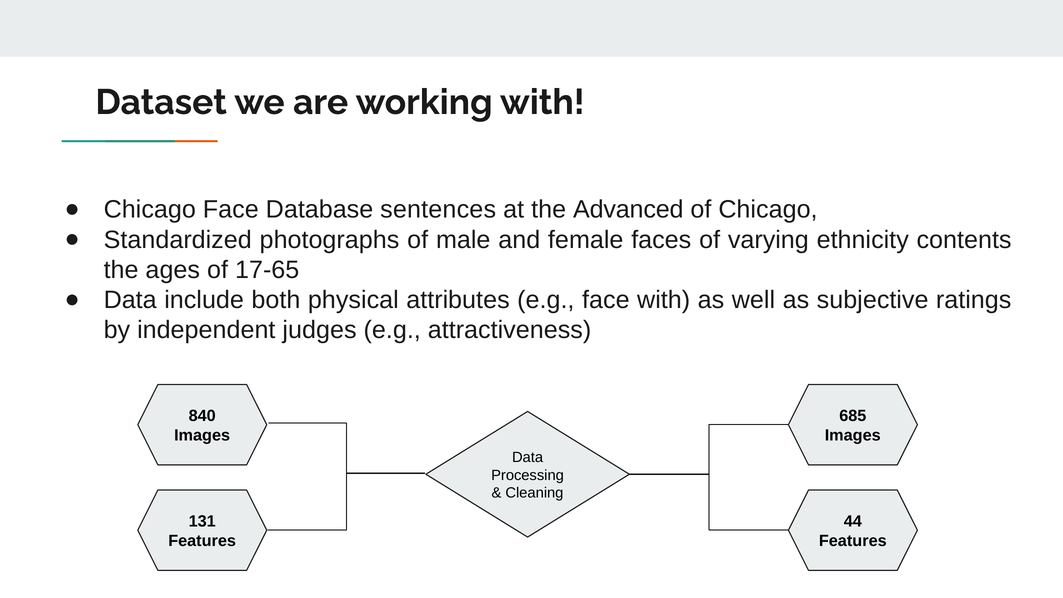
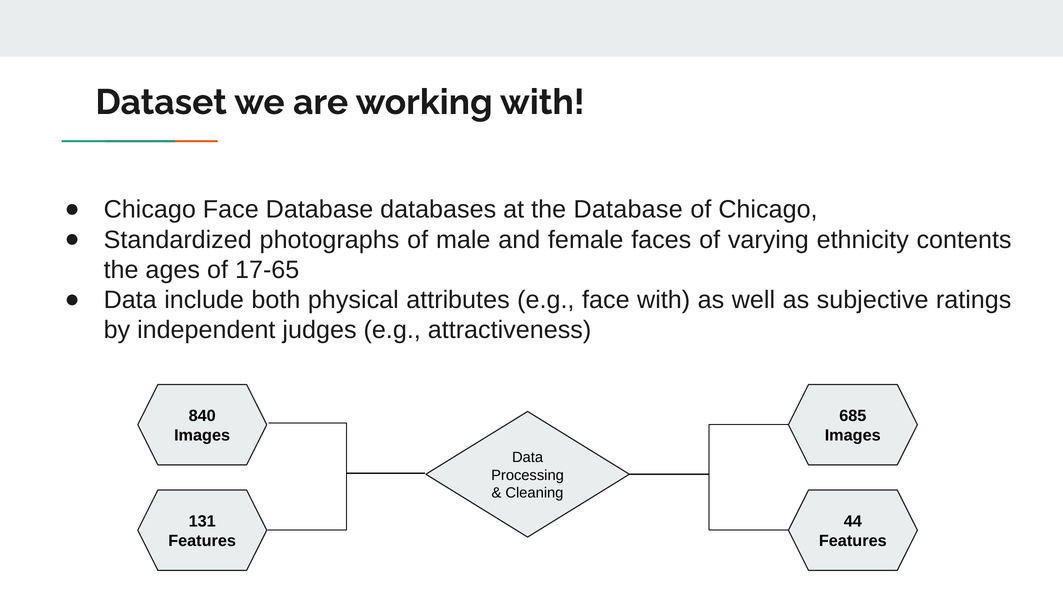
sentences: sentences -> databases
the Advanced: Advanced -> Database
